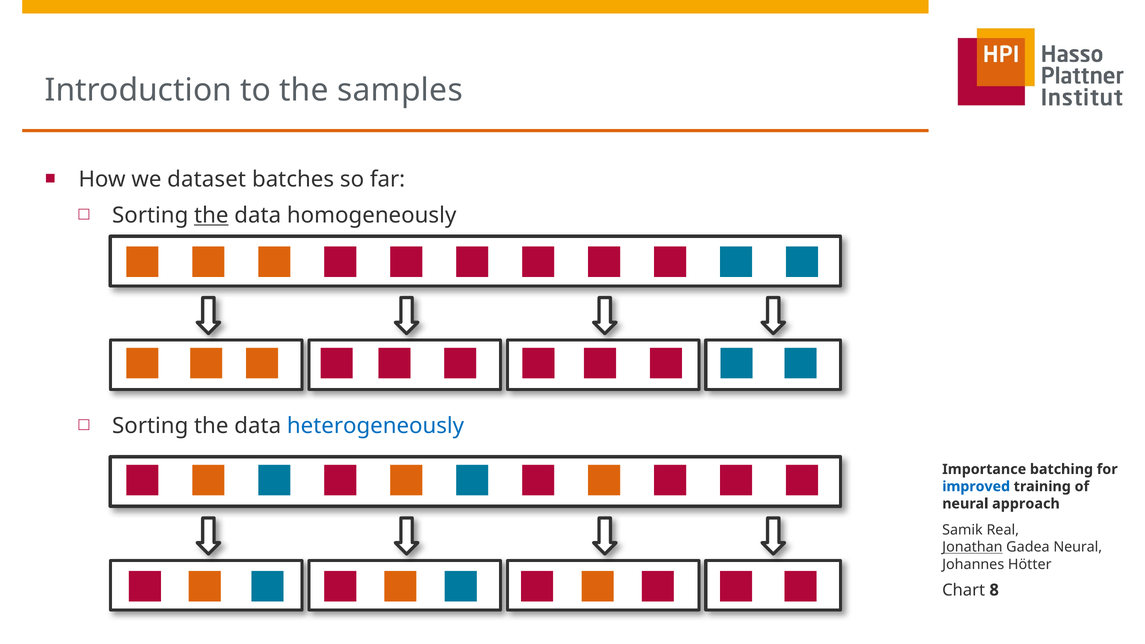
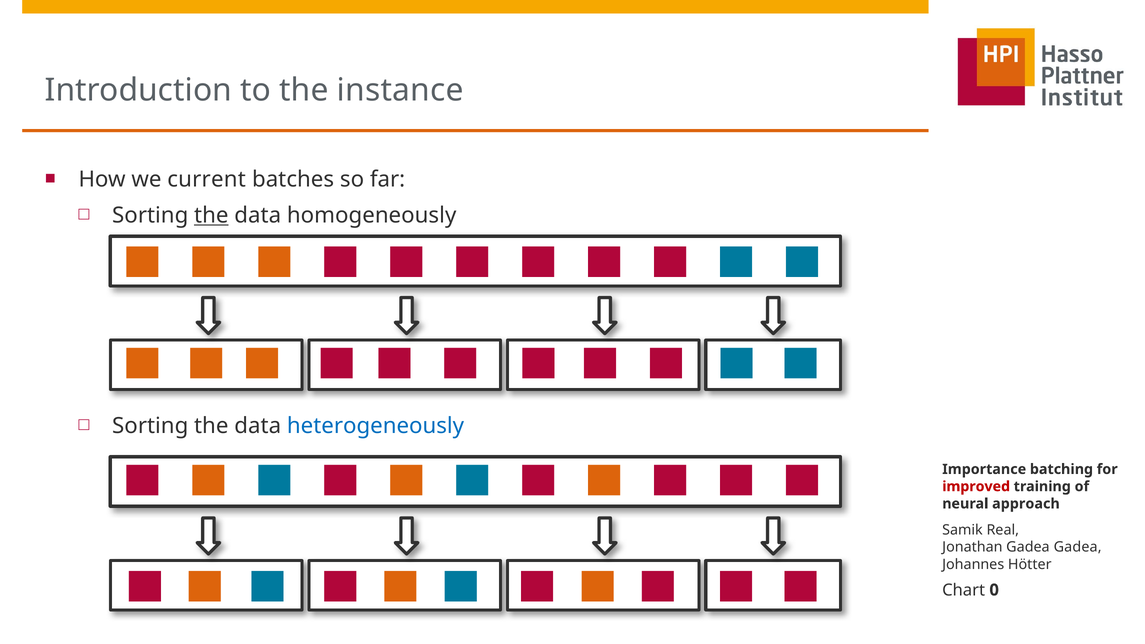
samples: samples -> instance
dataset: dataset -> current
improved colour: blue -> red
Jonathan underline: present -> none
Gadea Neural: Neural -> Gadea
8: 8 -> 0
